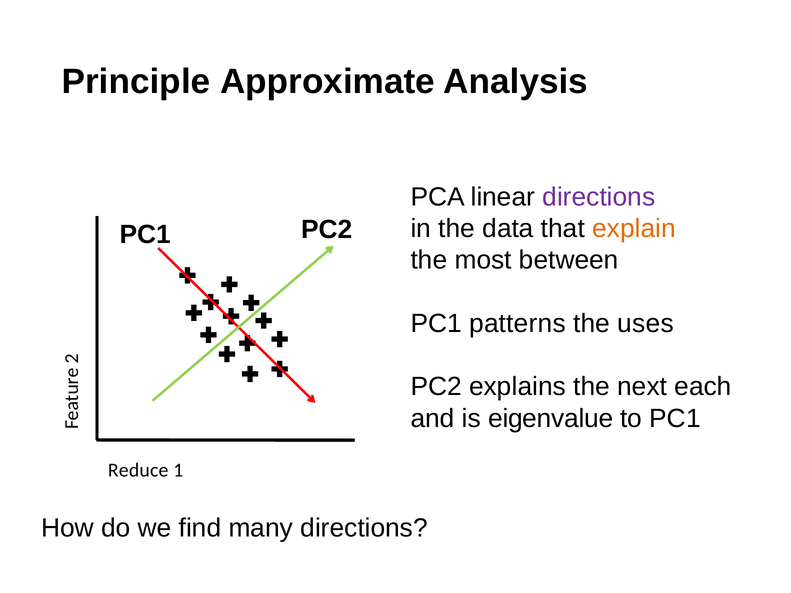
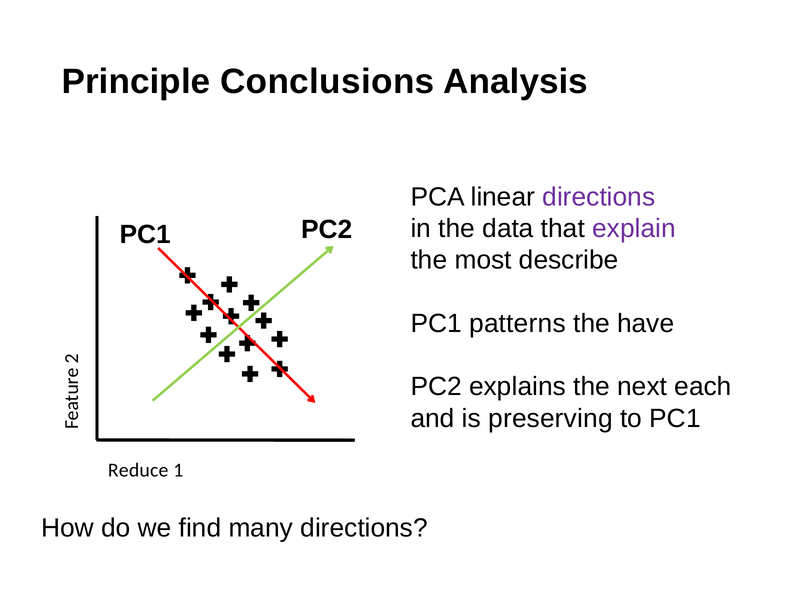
Approximate: Approximate -> Conclusions
explain colour: orange -> purple
between: between -> describe
uses: uses -> have
eigenvalue: eigenvalue -> preserving
